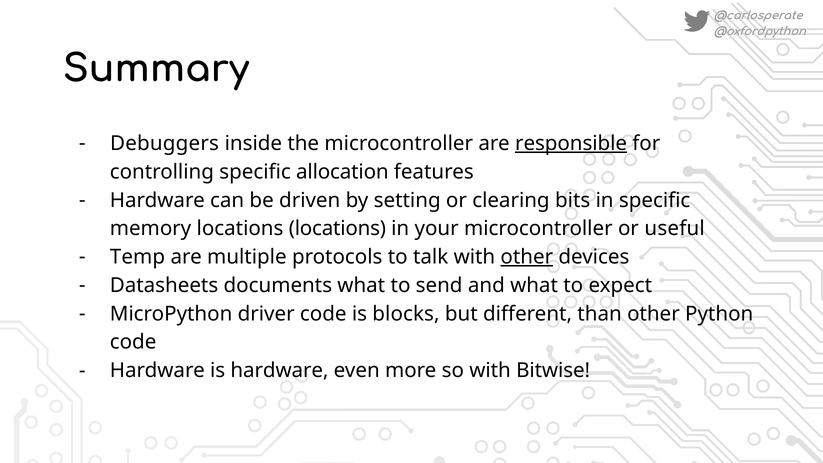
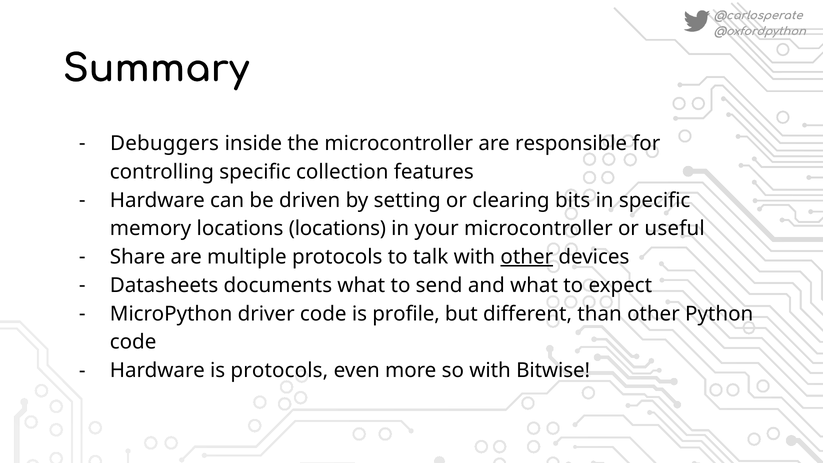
responsible underline: present -> none
allocation: allocation -> collection
Temp: Temp -> Share
blocks: blocks -> profile
is hardware: hardware -> protocols
